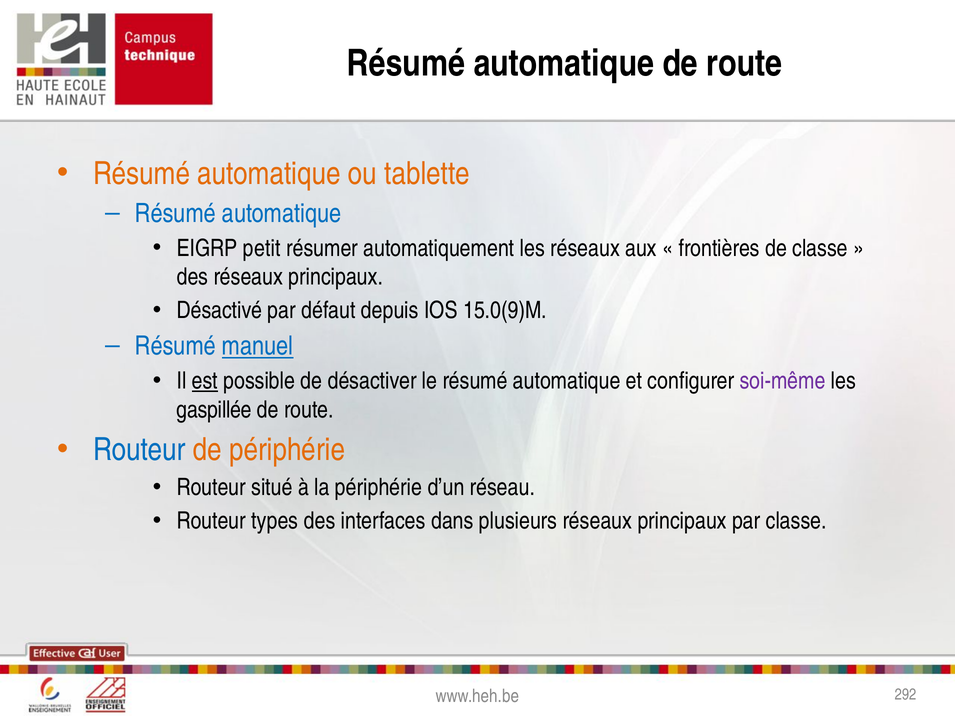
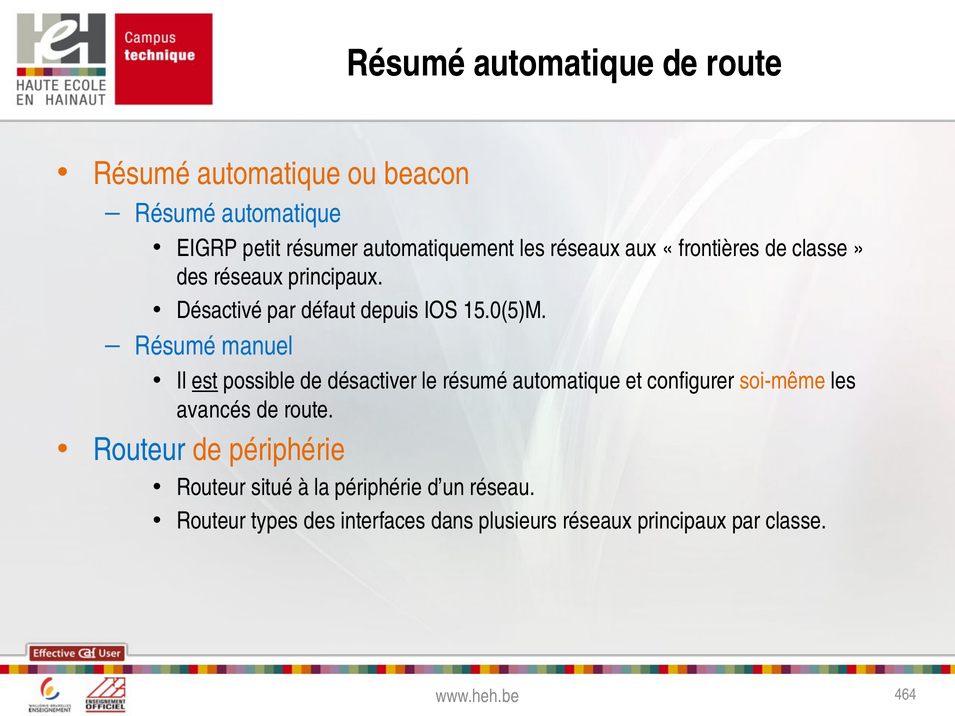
tablette: tablette -> beacon
15.0(9)M: 15.0(9)M -> 15.0(5)M
manuel underline: present -> none
soi-même colour: purple -> orange
gaspillée: gaspillée -> avancés
292: 292 -> 464
